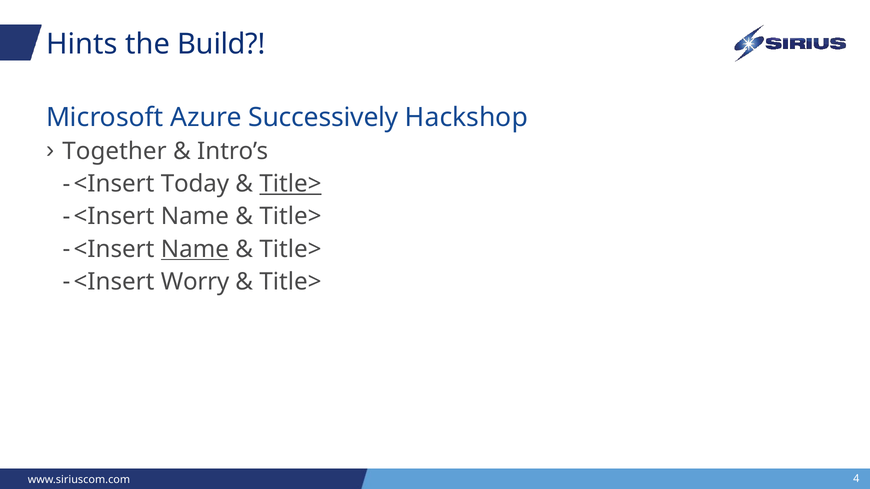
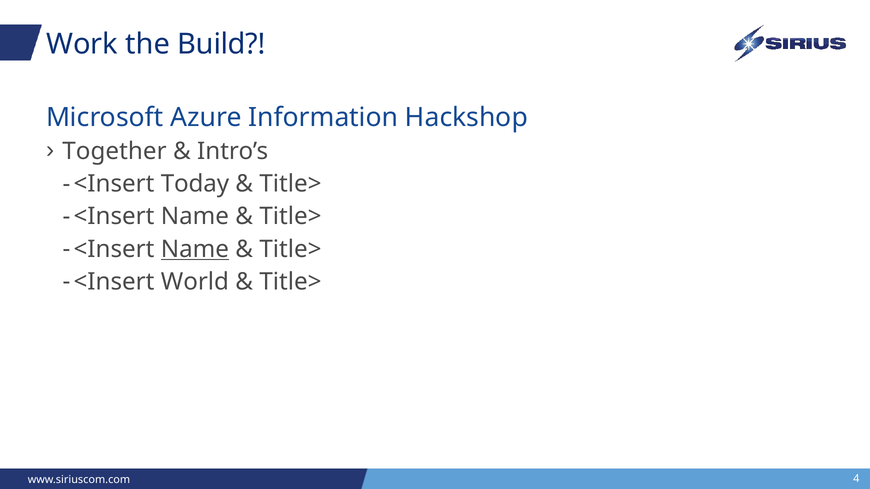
Hints: Hints -> Work
Successively: Successively -> Information
Title> at (290, 184) underline: present -> none
Worry: Worry -> World
